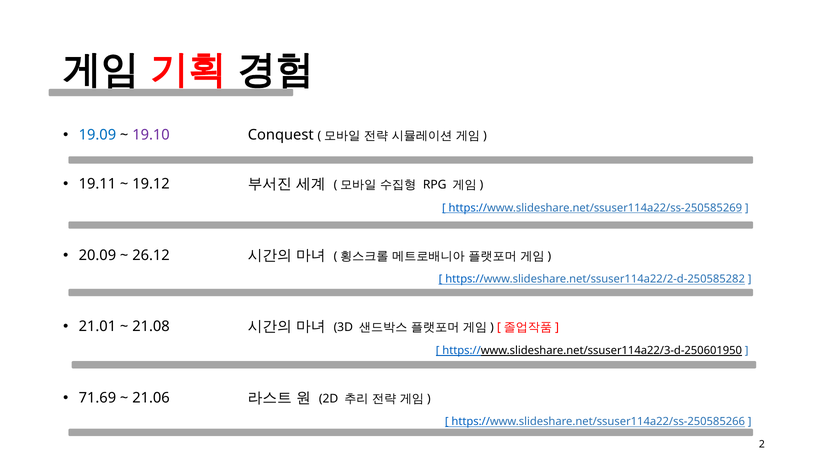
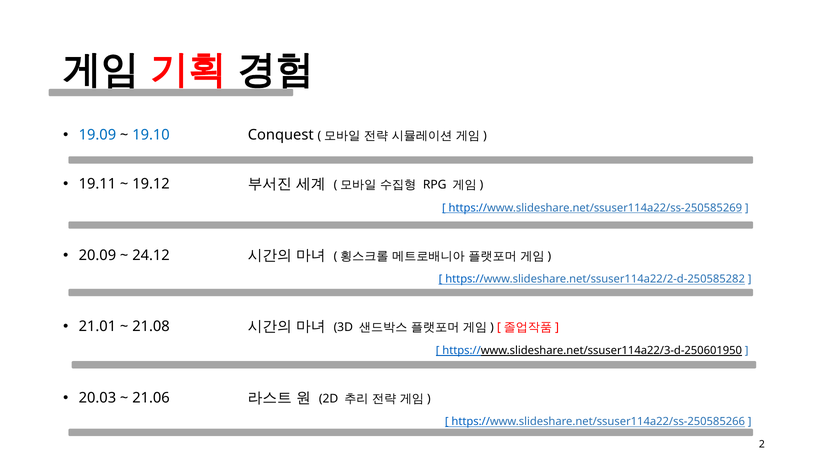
19.10 colour: purple -> blue
26.12: 26.12 -> 24.12
71.69: 71.69 -> 20.03
